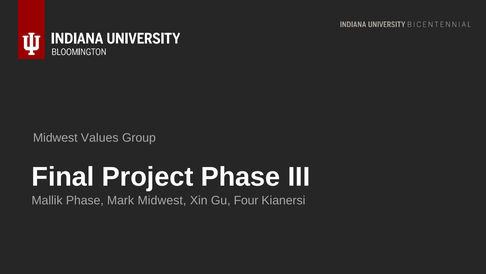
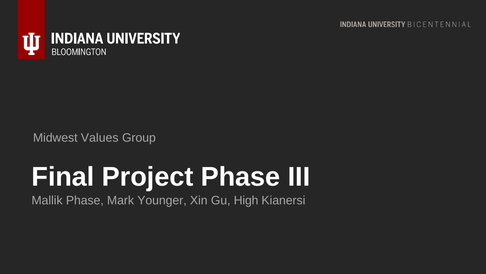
Mark Midwest: Midwest -> Younger
Four: Four -> High
